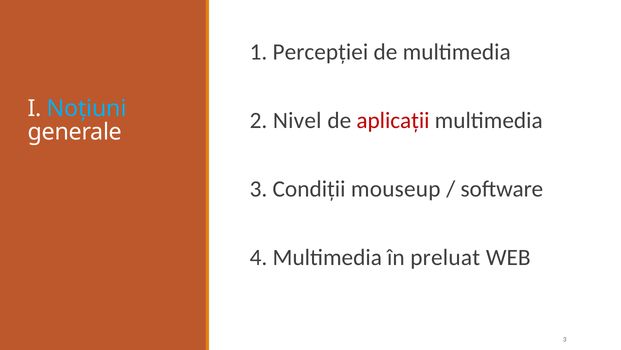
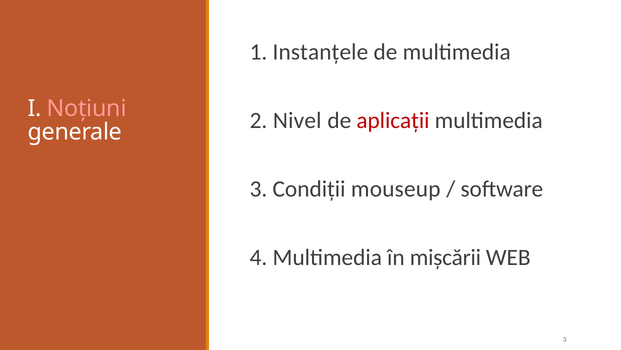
Percepției: Percepției -> Instanțele
Noțiuni colour: light blue -> pink
preluat: preluat -> mișcării
